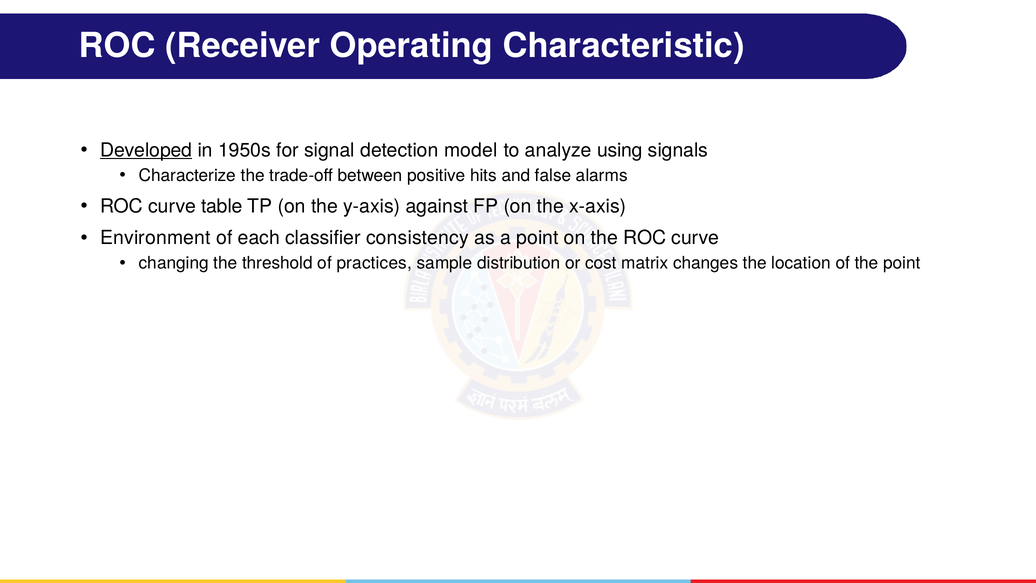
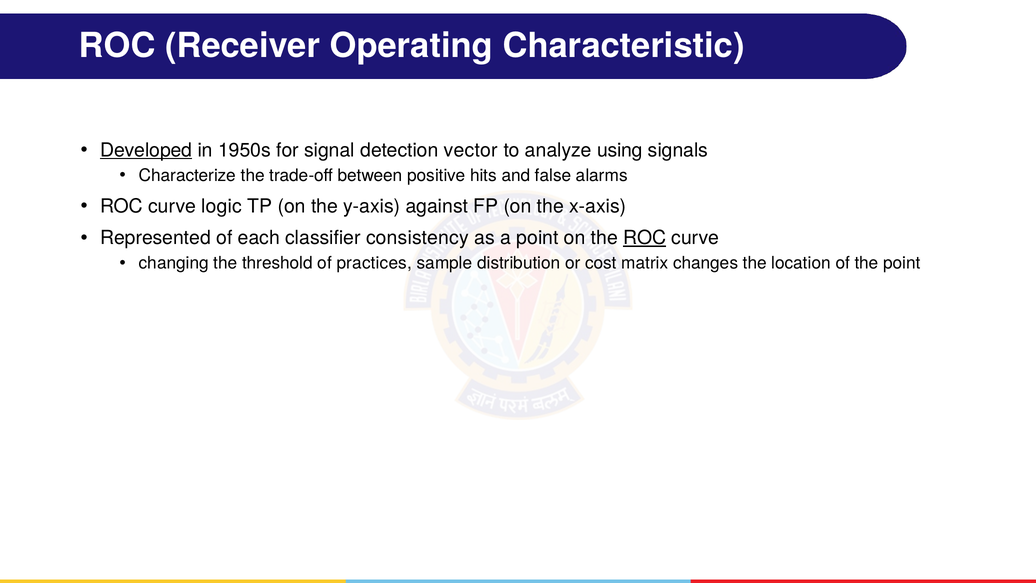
model: model -> vector
table: table -> logic
Environment: Environment -> Represented
ROC at (645, 238) underline: none -> present
